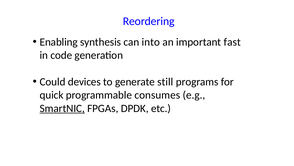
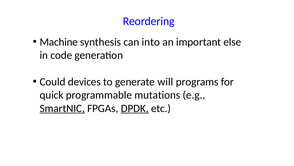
Enabling: Enabling -> Machine
fast: fast -> else
still: still -> will
consumes: consumes -> mutations
DPDK underline: none -> present
